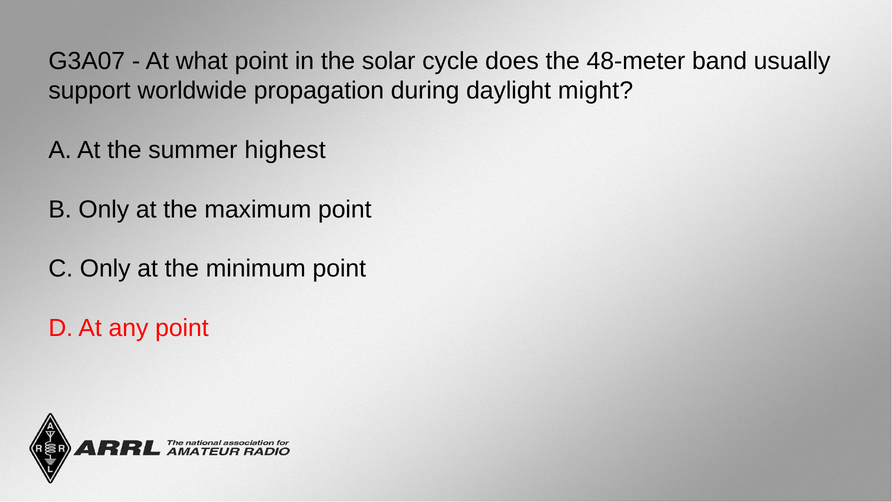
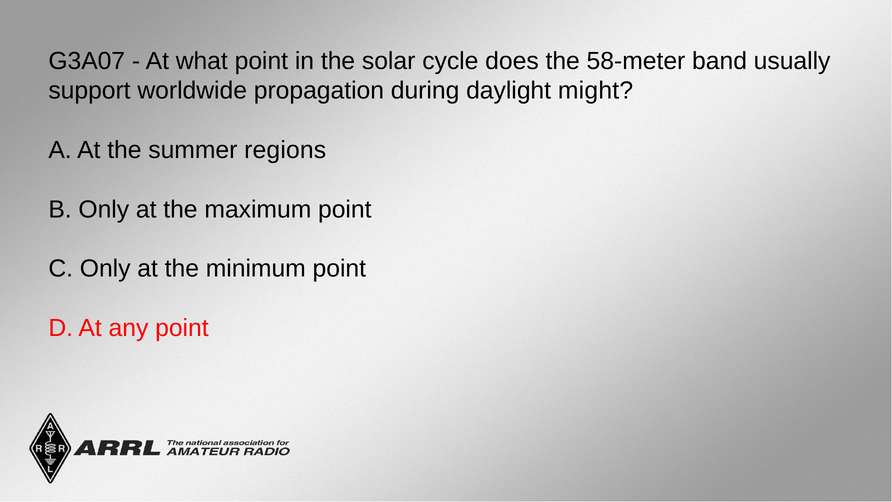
48-meter: 48-meter -> 58-meter
highest: highest -> regions
